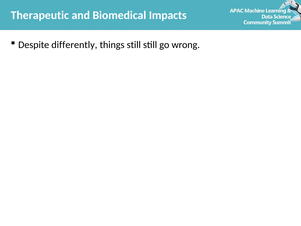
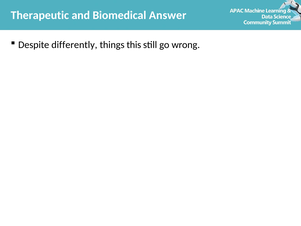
Impacts: Impacts -> Answer
things still: still -> this
